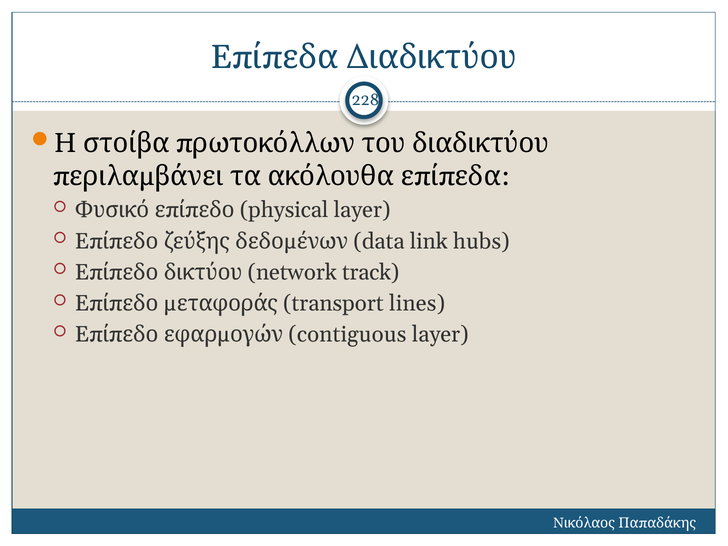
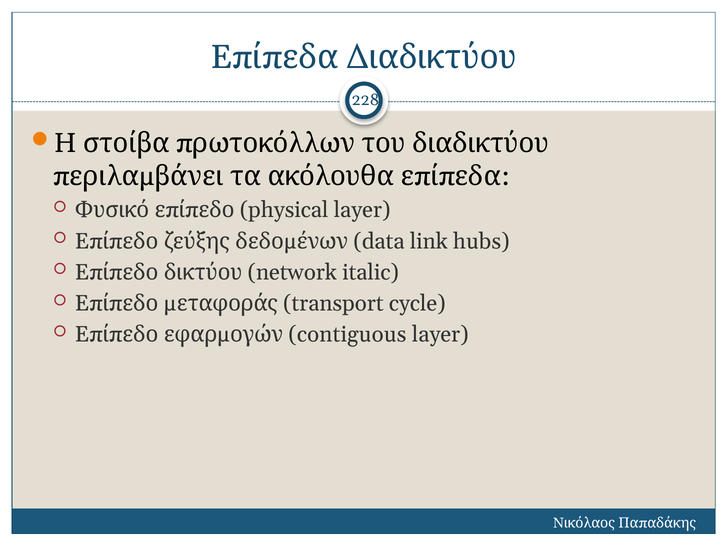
track: track -> italic
lines: lines -> cycle
